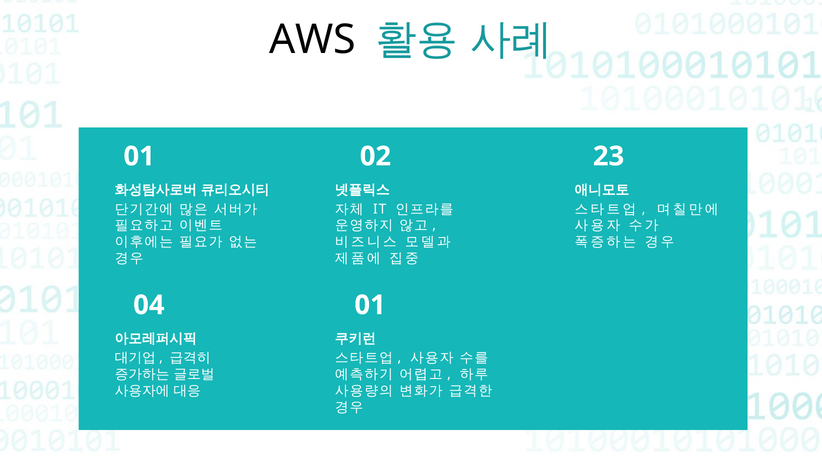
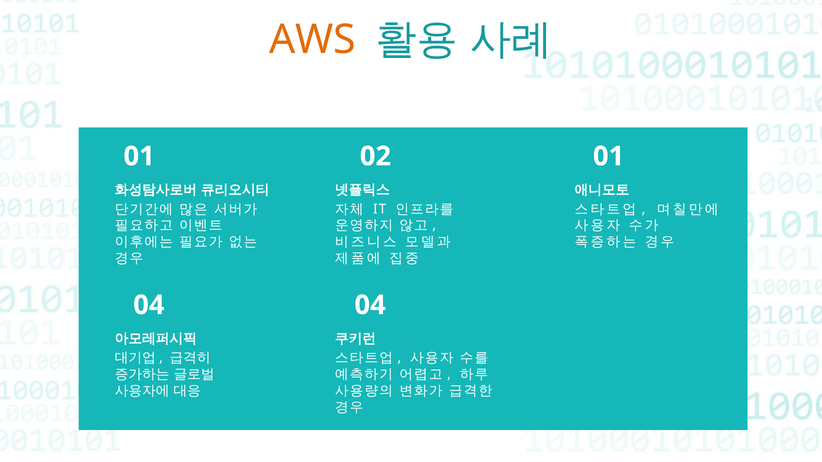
AWS colour: black -> orange
02 23: 23 -> 01
04 01: 01 -> 04
